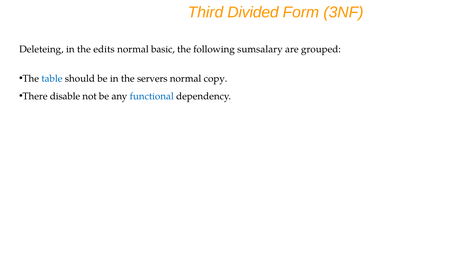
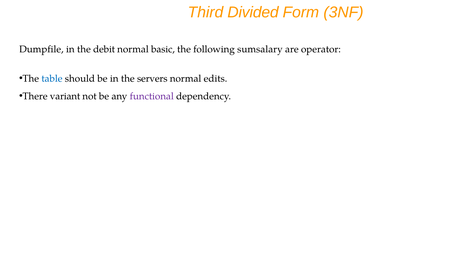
Deleteing: Deleteing -> Dumpfile
edits: edits -> debit
grouped: grouped -> operator
copy: copy -> edits
disable: disable -> variant
functional colour: blue -> purple
